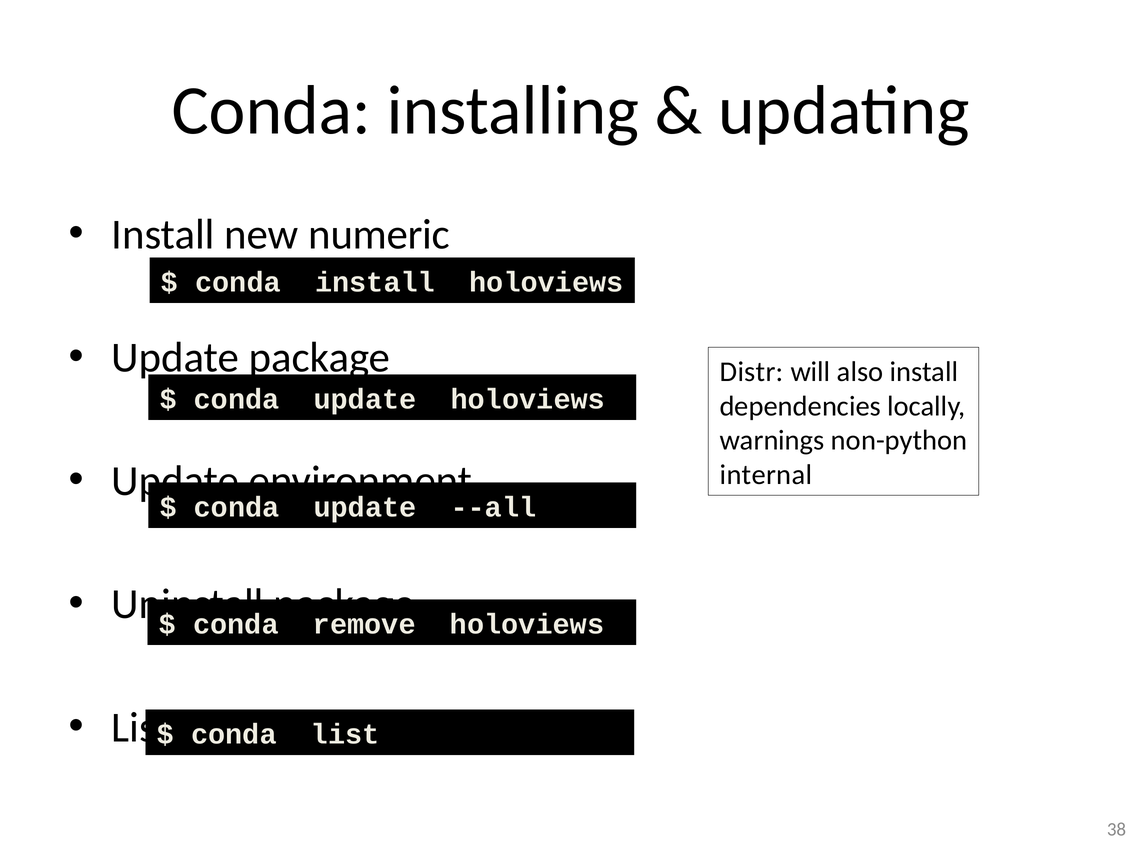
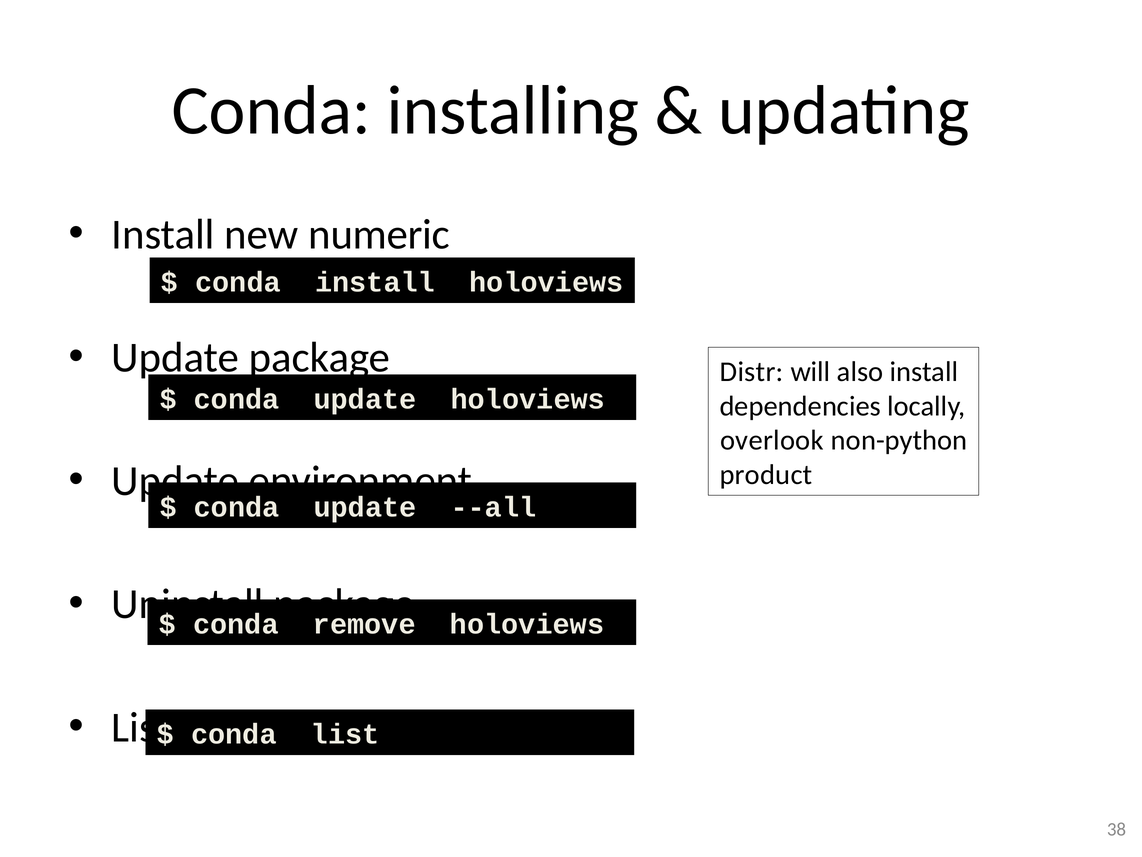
warnings: warnings -> overlook
internal: internal -> product
